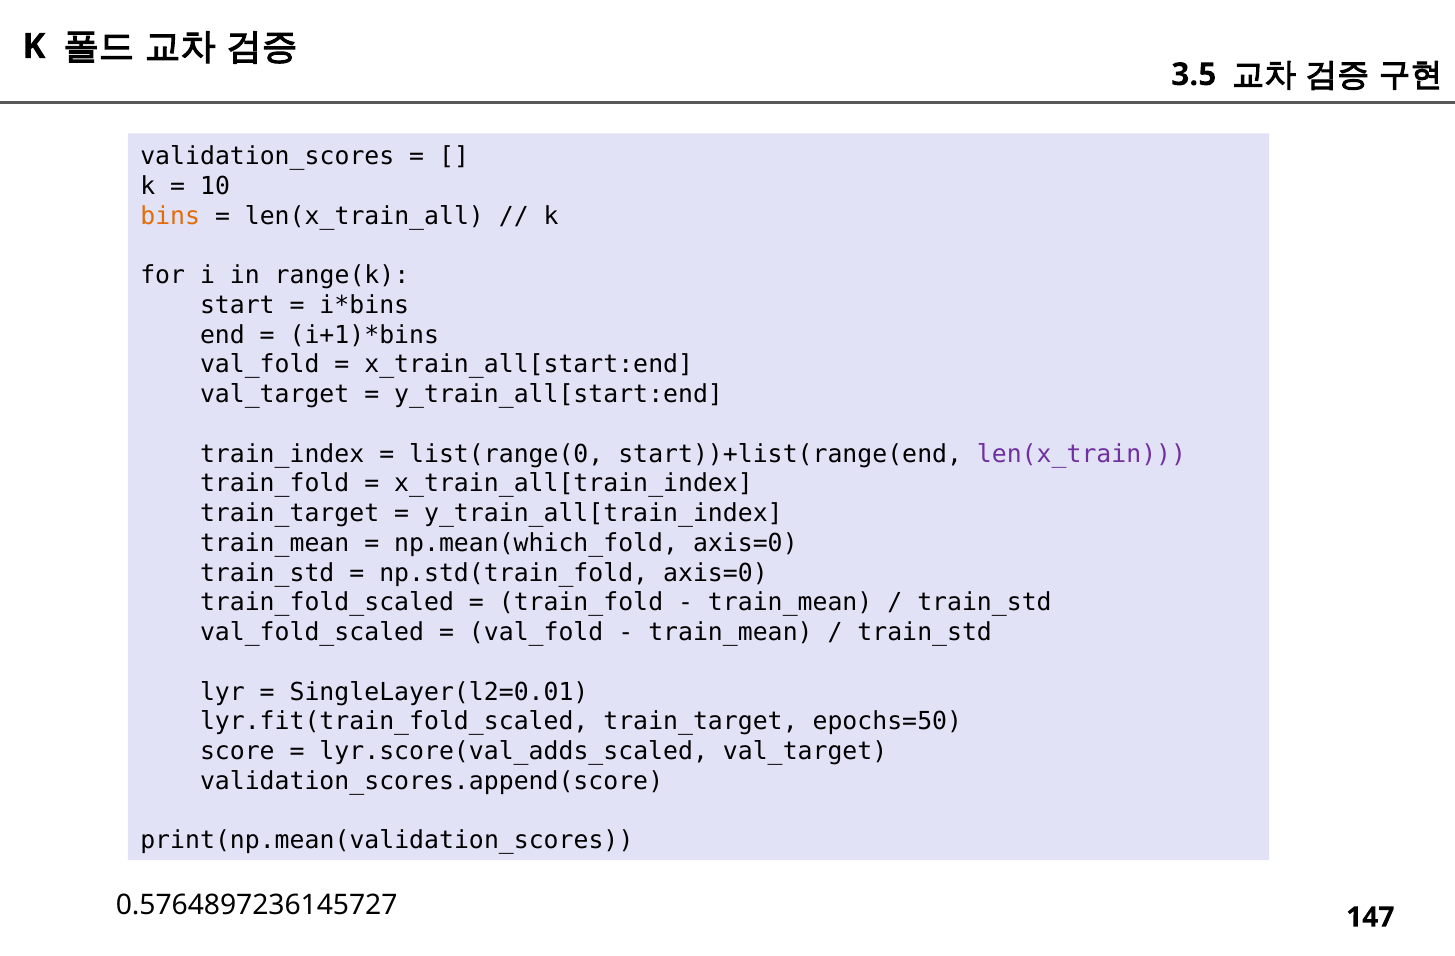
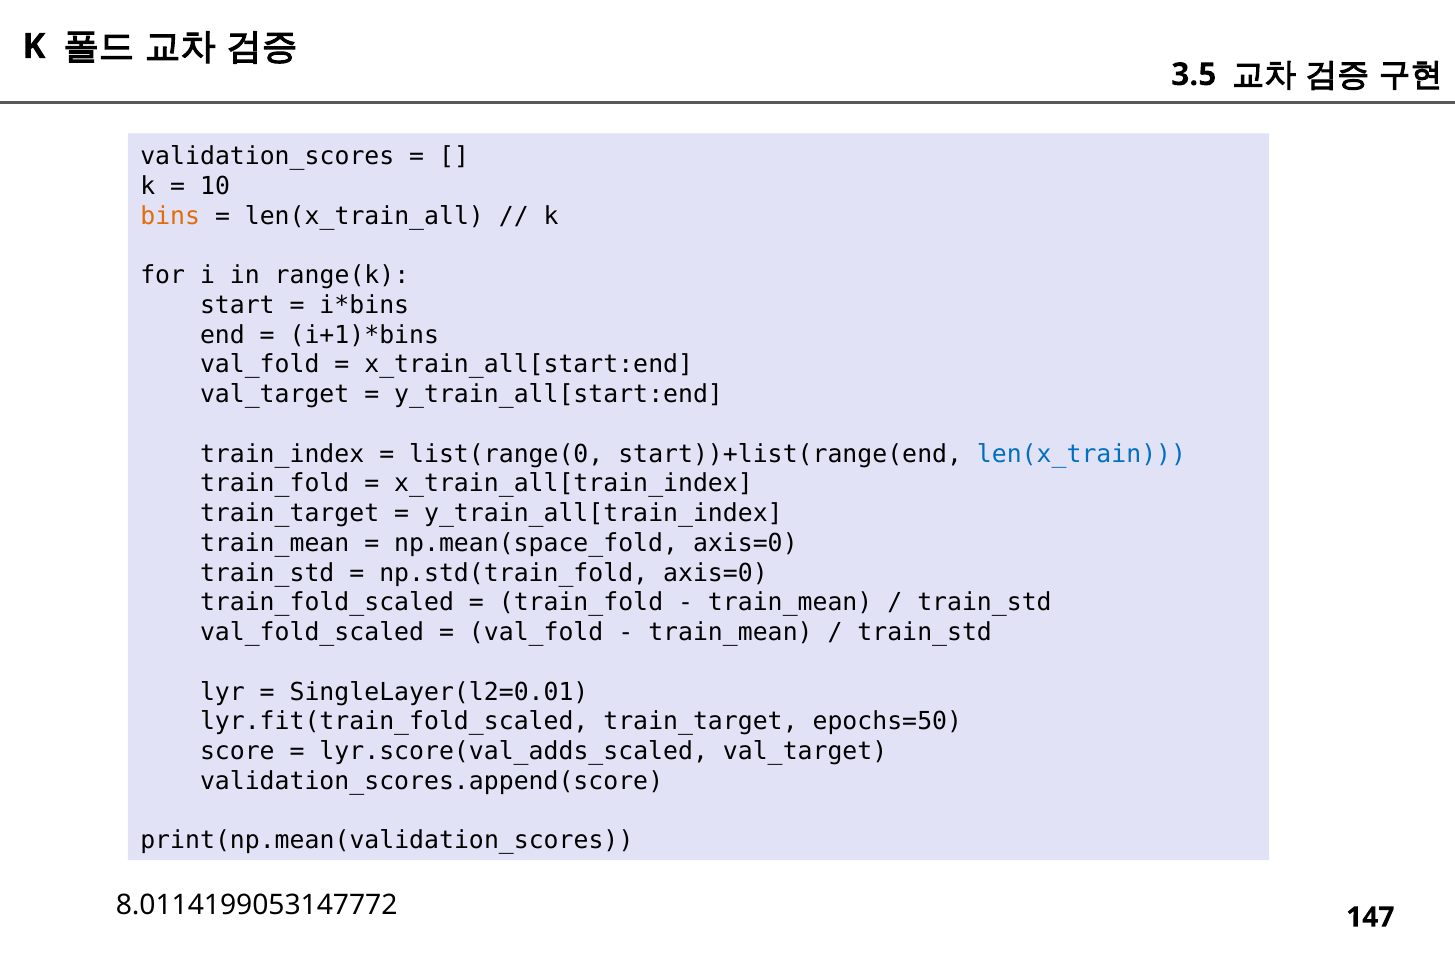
len(x_train colour: purple -> blue
np.mean(which_fold: np.mean(which_fold -> np.mean(space_fold
0.5764897236145727: 0.5764897236145727 -> 8.0114199053147772
